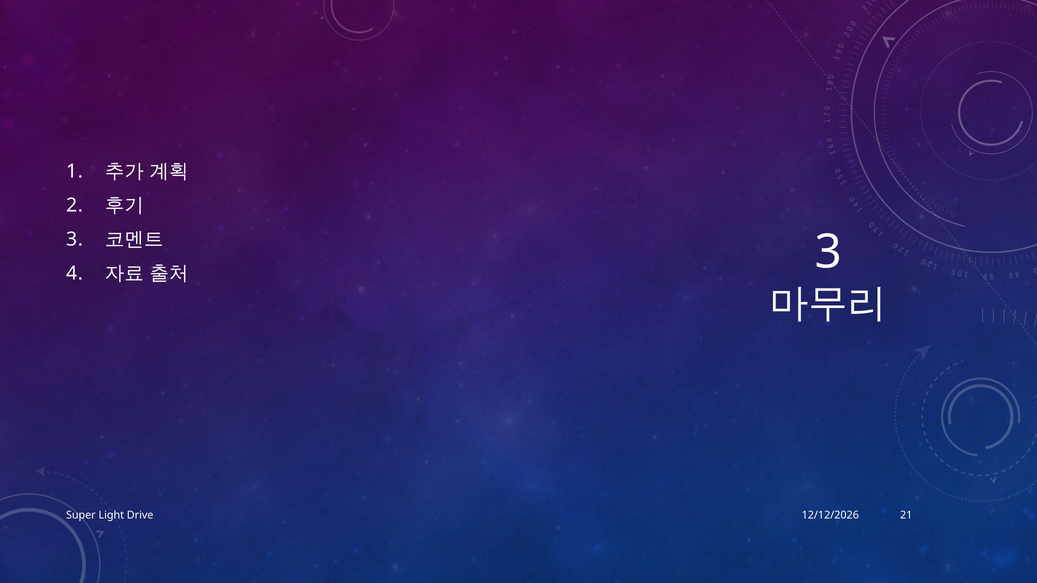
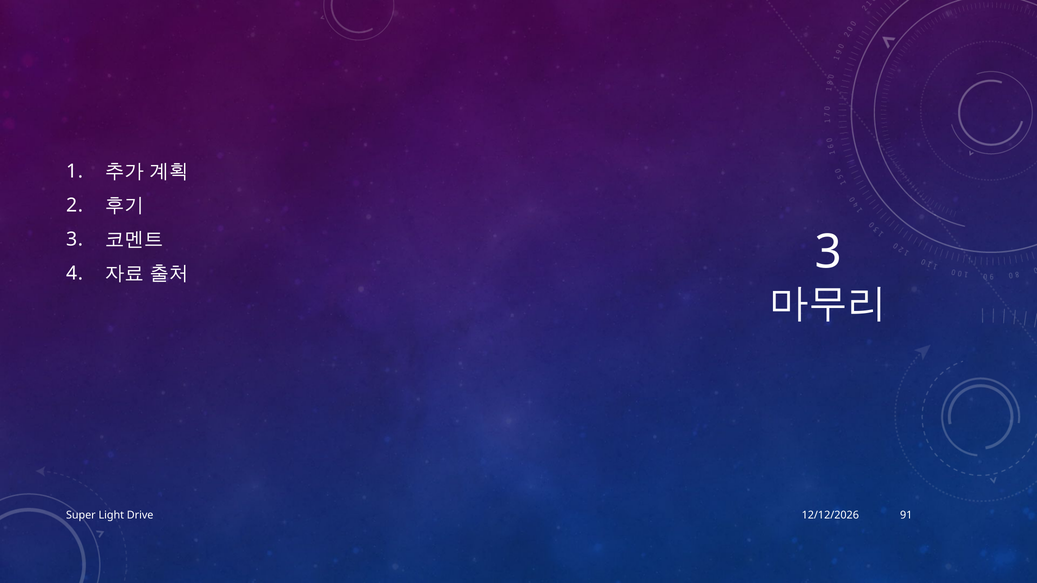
21: 21 -> 91
